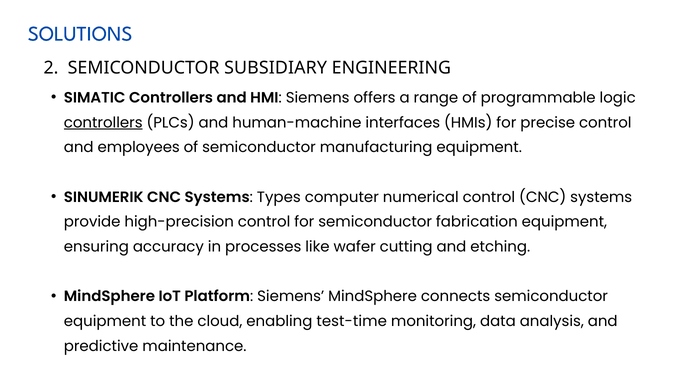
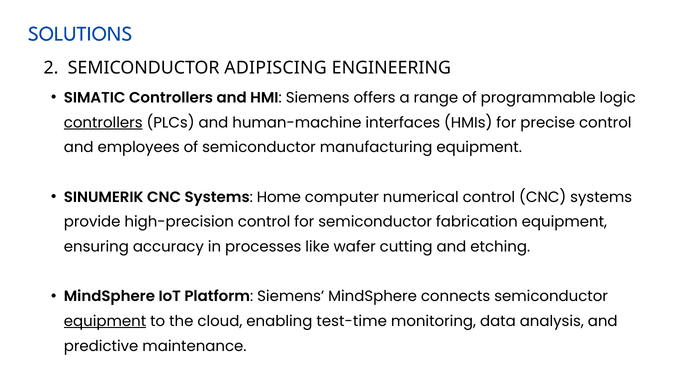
SUBSIDIARY: SUBSIDIARY -> ADIPISCING
Types: Types -> Home
equipment at (105, 322) underline: none -> present
